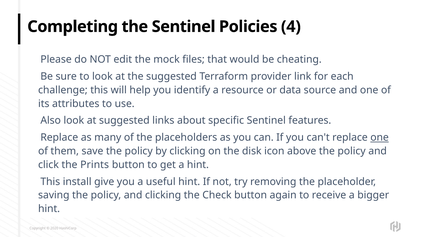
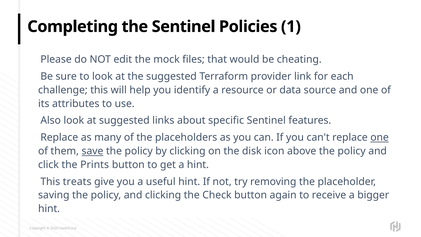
4: 4 -> 1
save underline: none -> present
install: install -> treats
